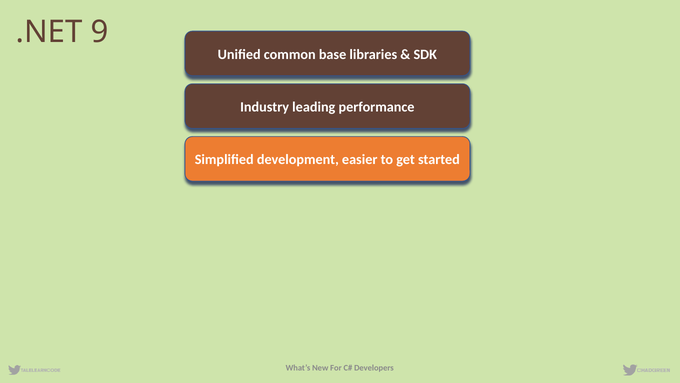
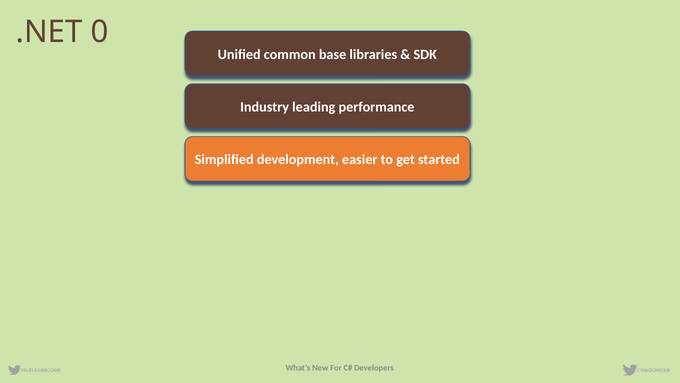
9: 9 -> 0
